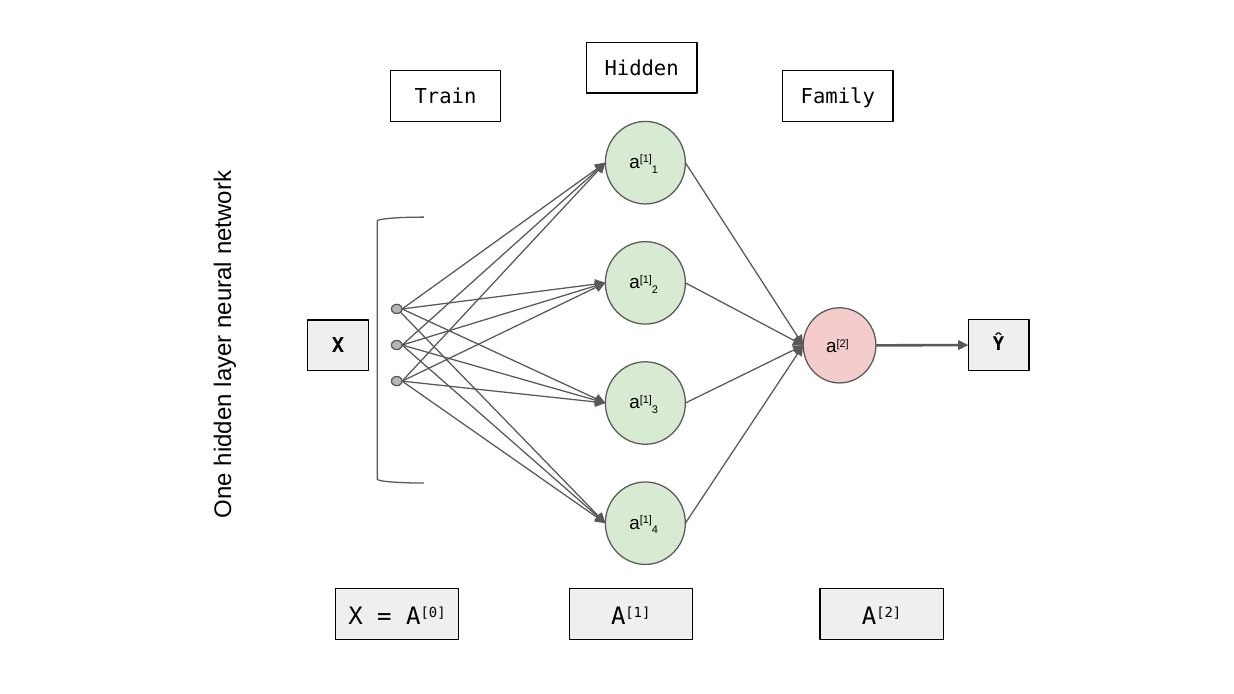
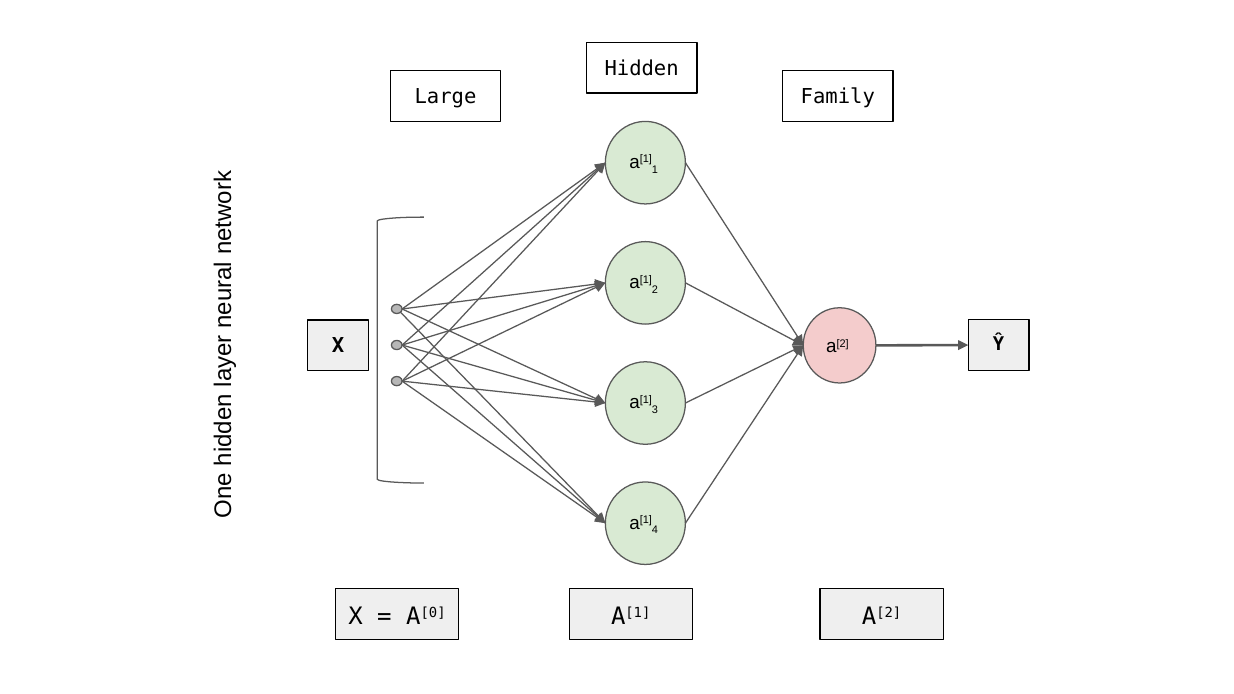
Train: Train -> Large
